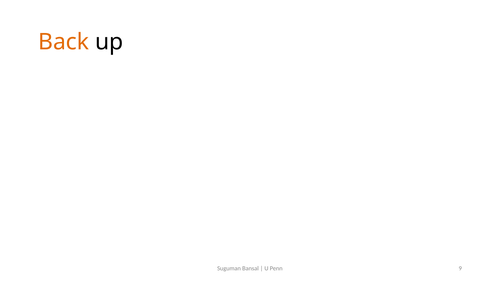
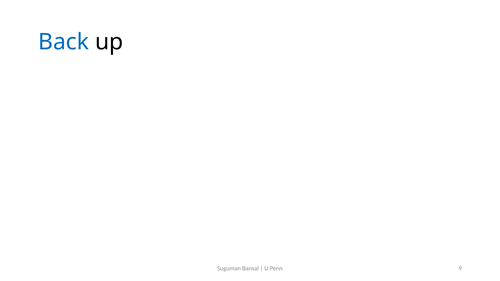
Back colour: orange -> blue
